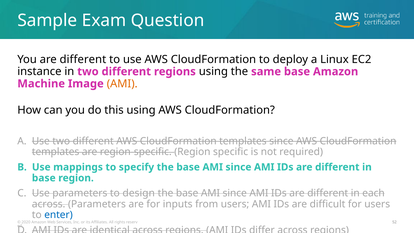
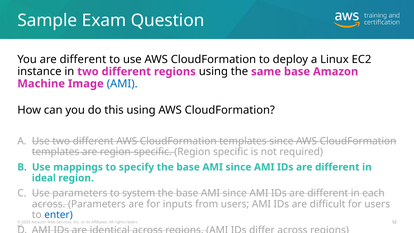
AMI at (122, 84) colour: orange -> blue
base at (44, 178): base -> ideal
design: design -> system
